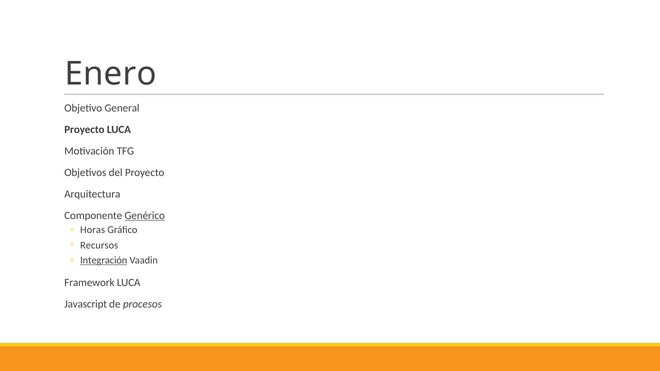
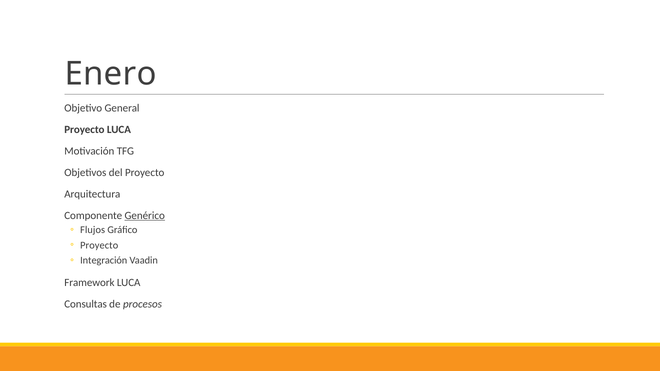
Horas: Horas -> Flujos
Recursos at (99, 245): Recursos -> Proyecto
Integración underline: present -> none
Javascript: Javascript -> Consultas
